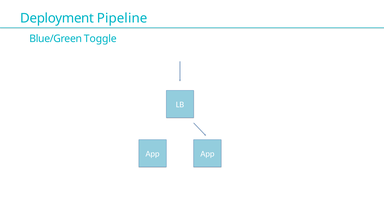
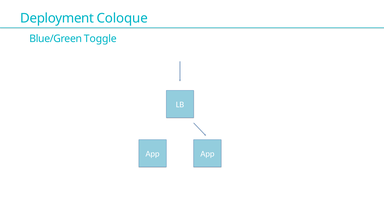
Pipeline: Pipeline -> Coloque
